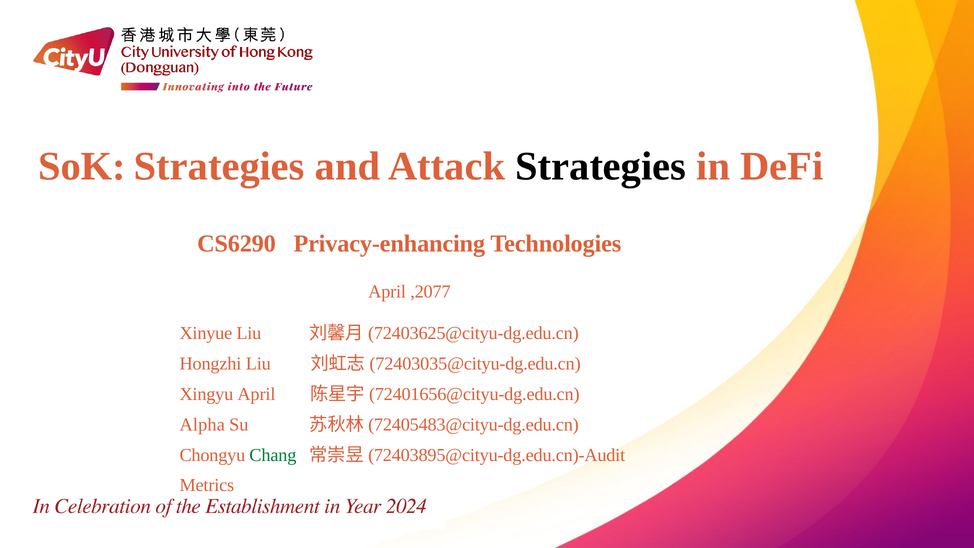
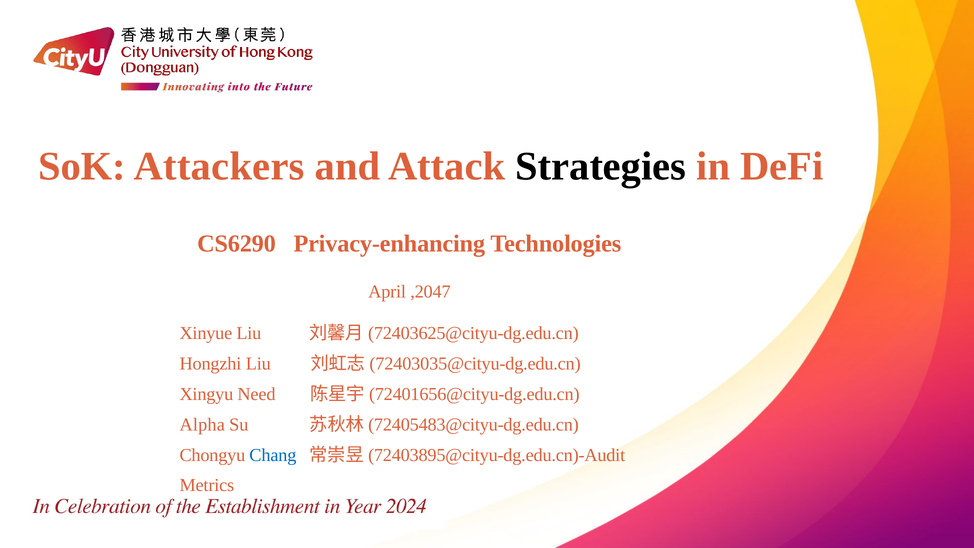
SoK Strategies: Strategies -> Attackers
,2077: ,2077 -> ,2047
Xingyu April: April -> Need
Chang colour: green -> blue
